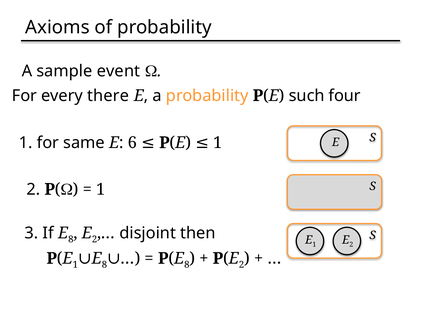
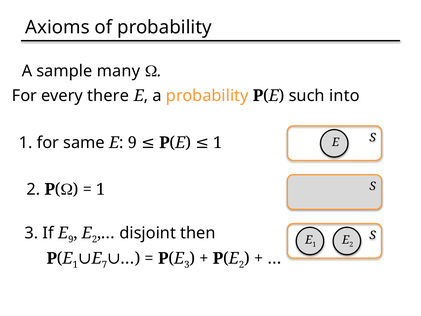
event: event -> many
four: four -> into
6 at (132, 143): 6 -> 9
If E 8: 8 -> 9
8 at (104, 265): 8 -> 7
P(E 8: 8 -> 3
